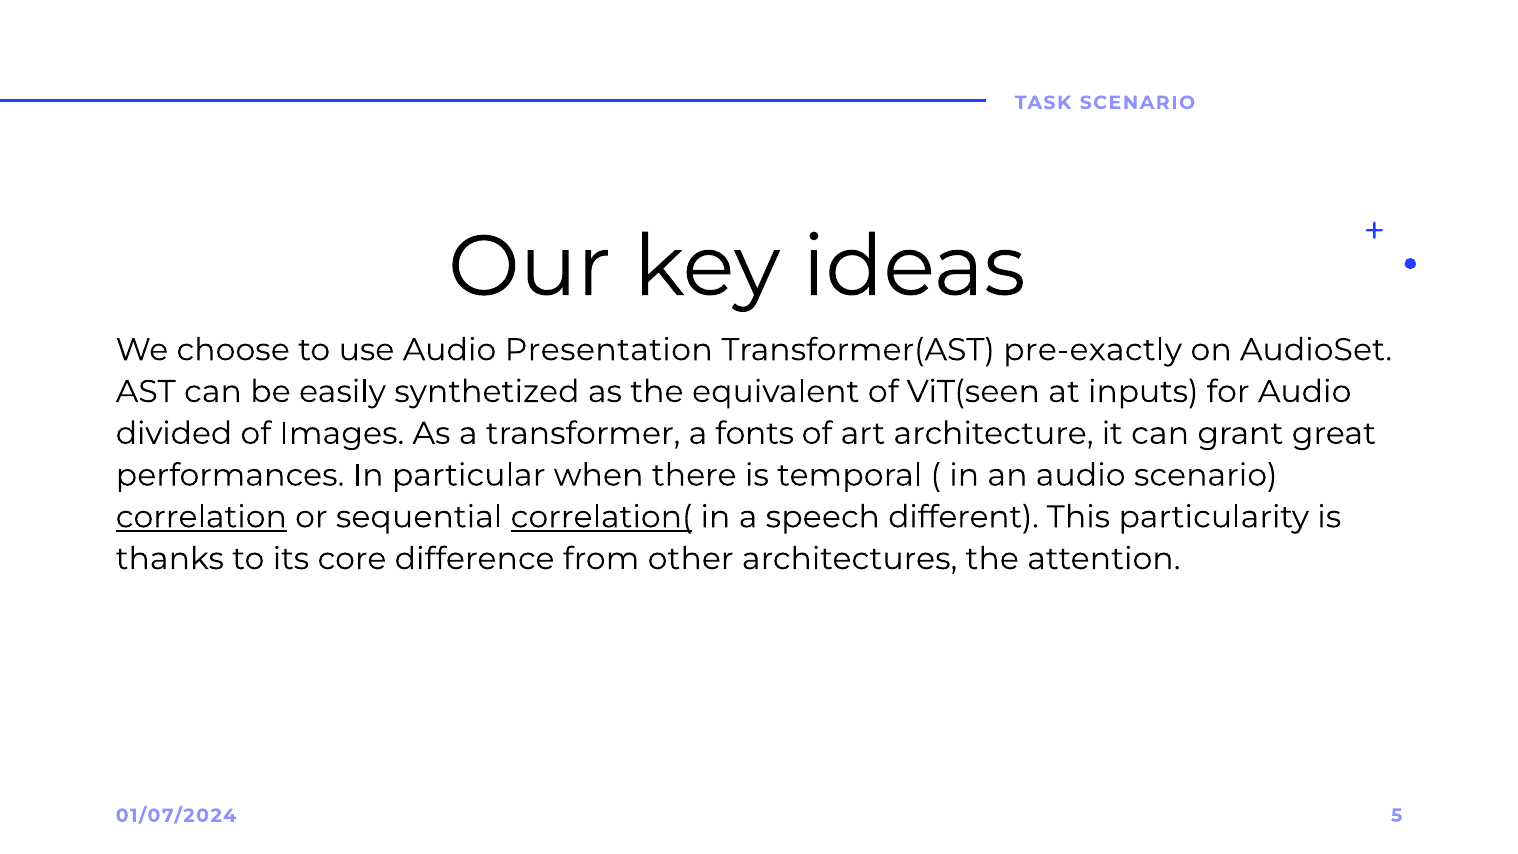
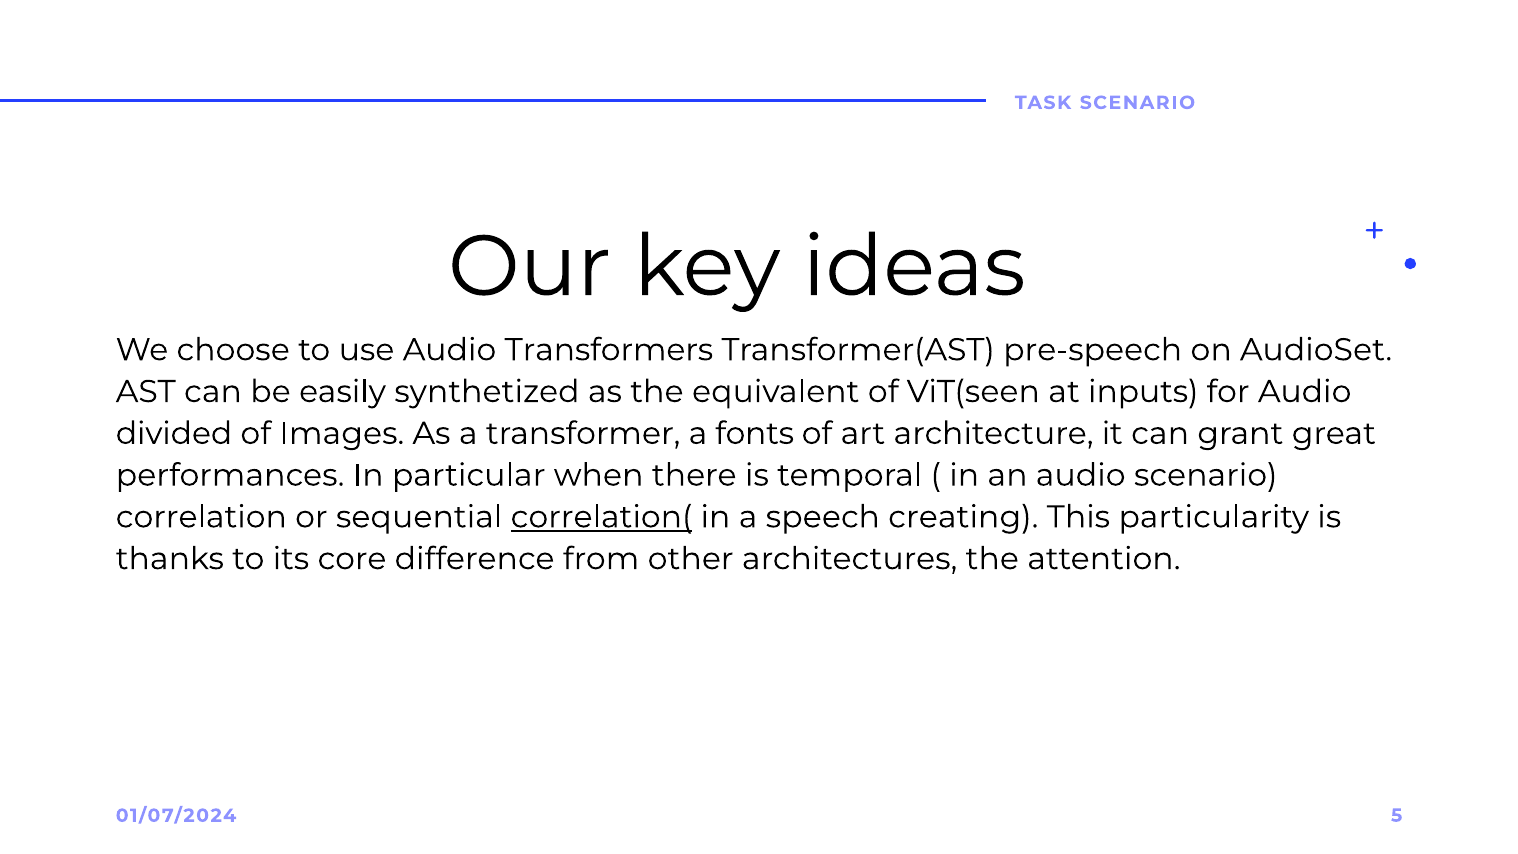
Presentation: Presentation -> Transformers
pre-exactly: pre-exactly -> pre-speech
correlation underline: present -> none
different: different -> creating
